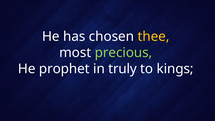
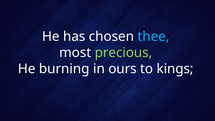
thee colour: yellow -> light blue
prophet: prophet -> burning
truly: truly -> ours
